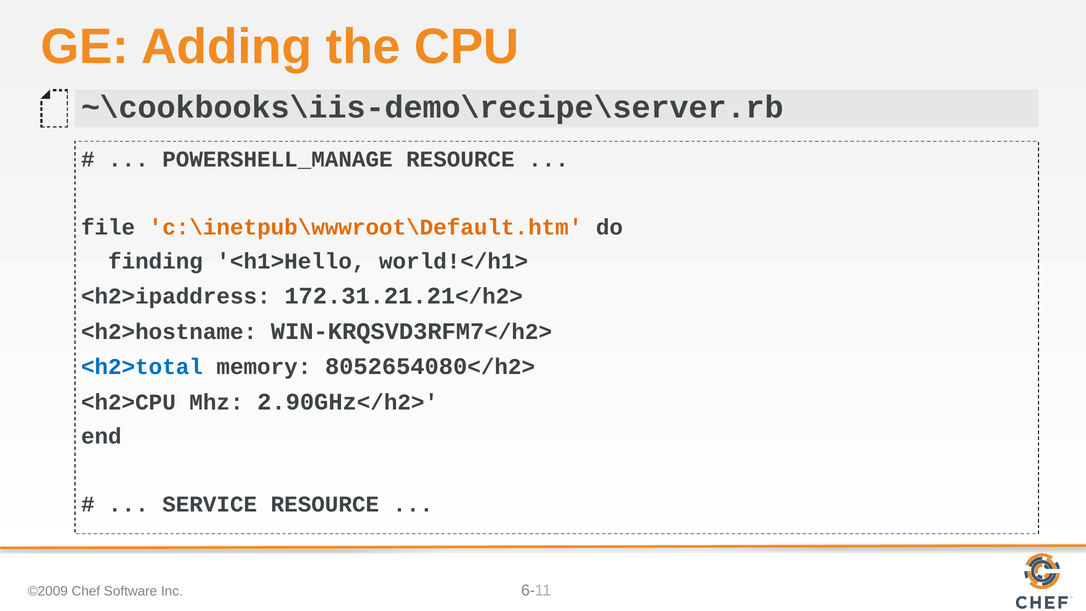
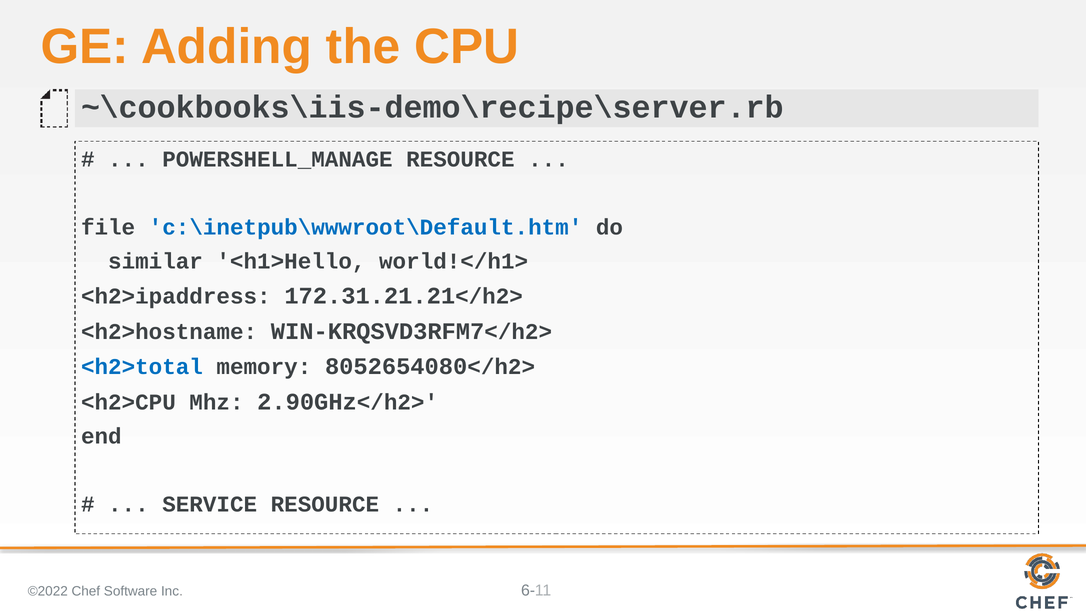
c:\inetpub\wwwroot\Default.htm colour: orange -> blue
finding: finding -> similar
©2009: ©2009 -> ©2022
